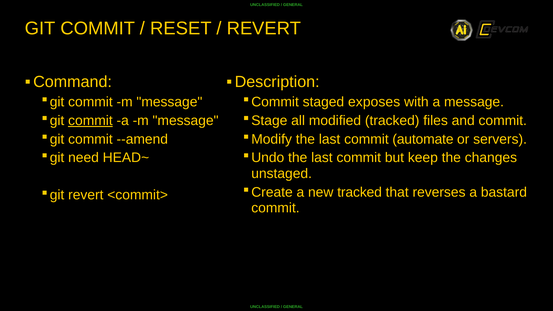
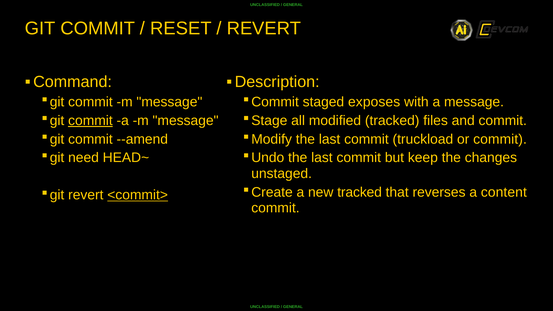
automate: automate -> truckload
or servers: servers -> commit
bastard: bastard -> content
<commit> underline: none -> present
